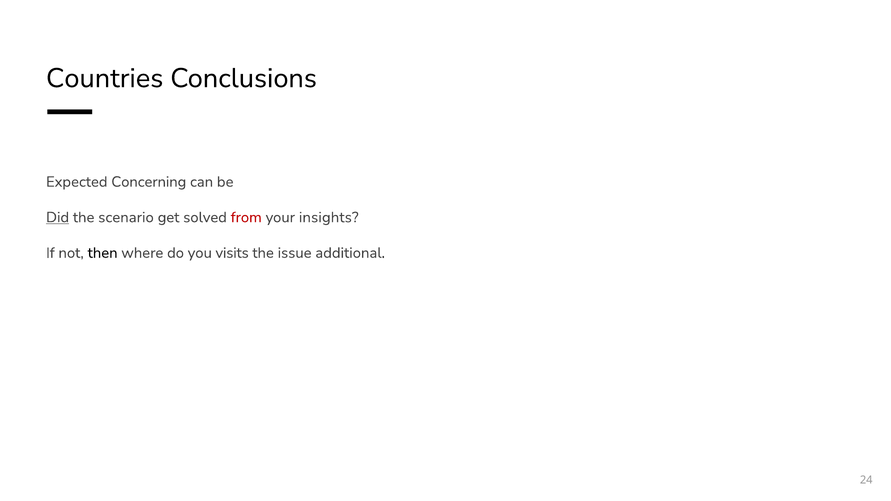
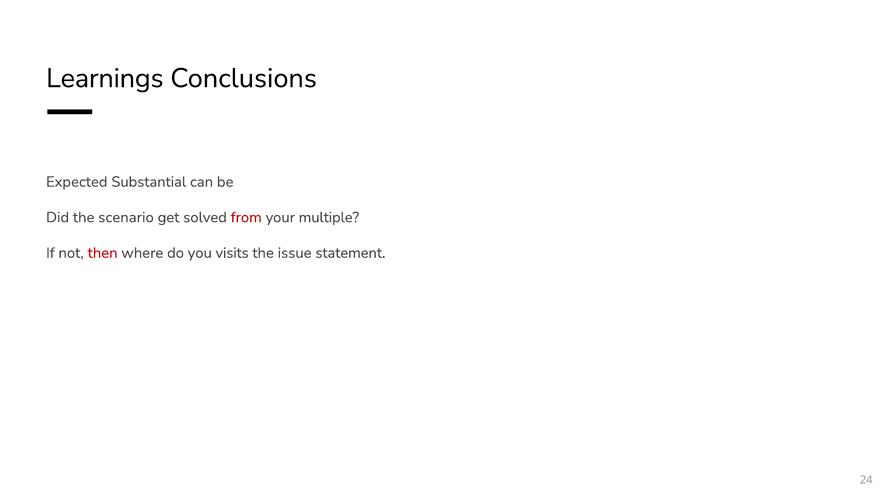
Countries: Countries -> Learnings
Concerning: Concerning -> Substantial
Did underline: present -> none
insights: insights -> multiple
then colour: black -> red
additional: additional -> statement
